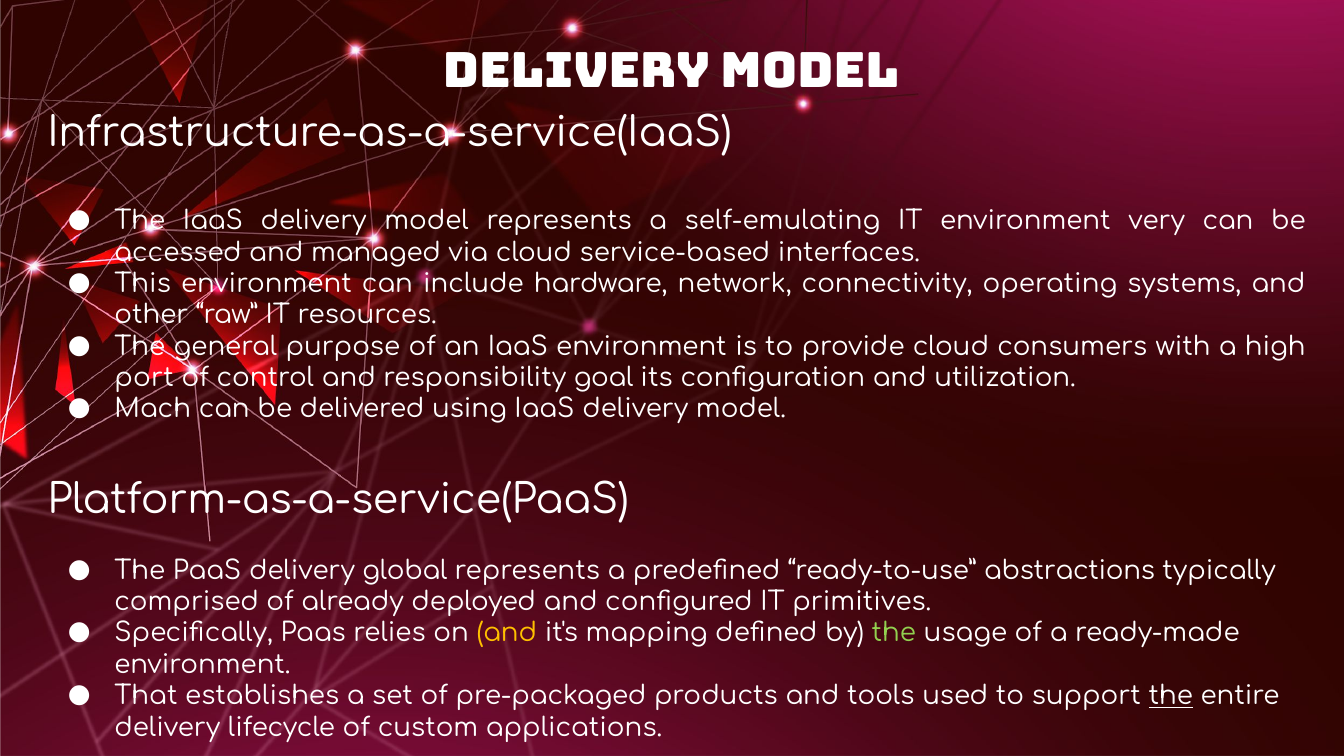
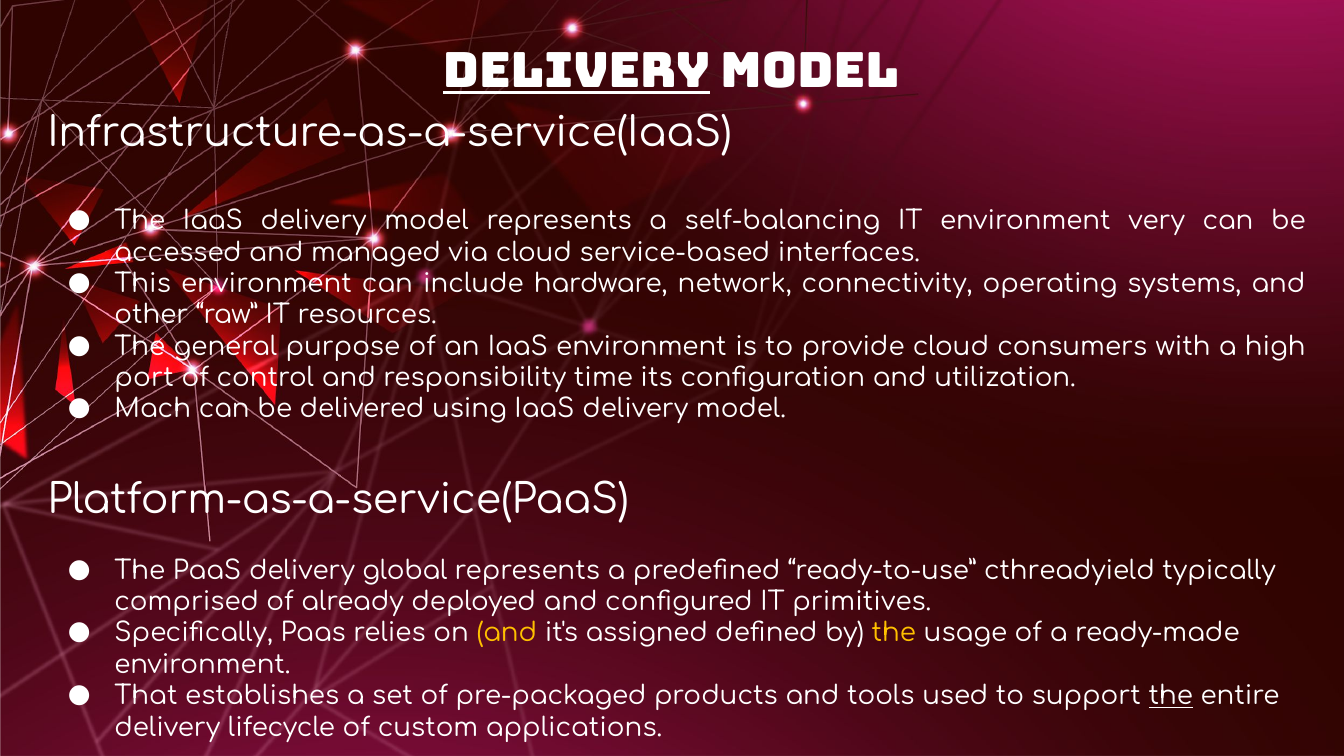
Delivery at (577, 71) underline: none -> present
self-emulating: self-emulating -> self-balancing
goal: goal -> time
abstractions: abstractions -> cthreadyield
mapping: mapping -> assigned
the at (894, 633) colour: light green -> yellow
